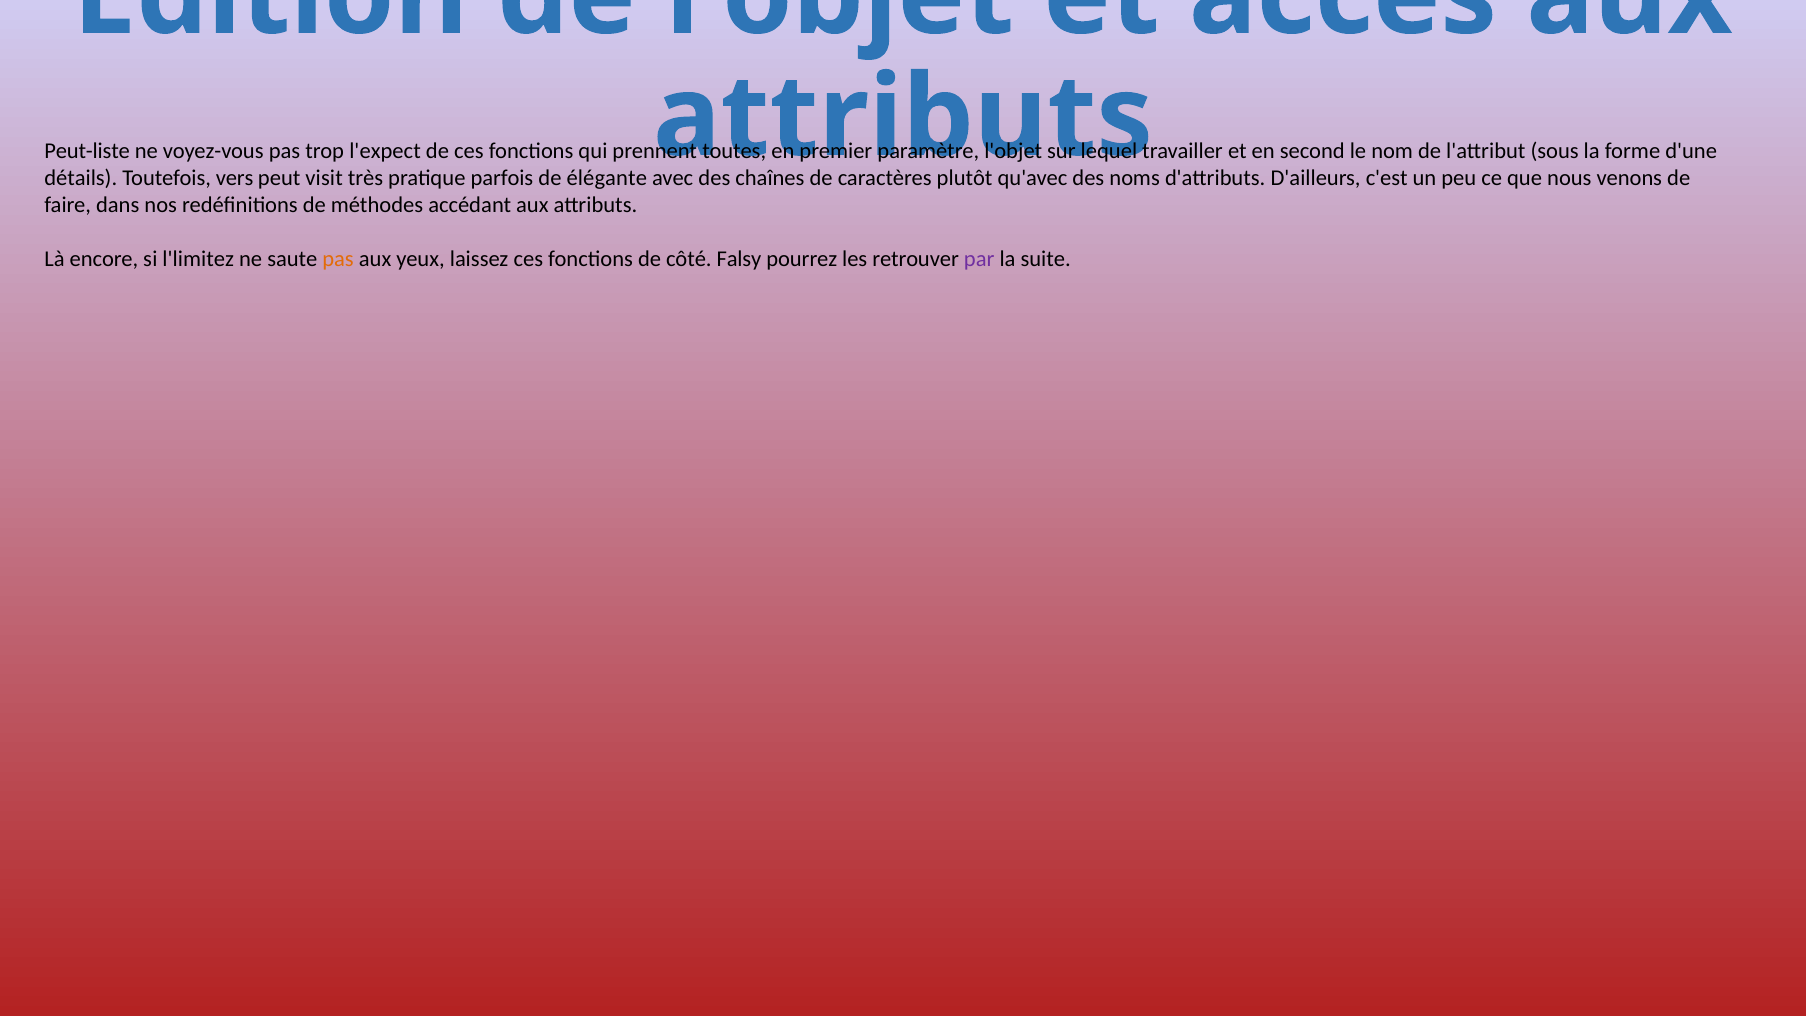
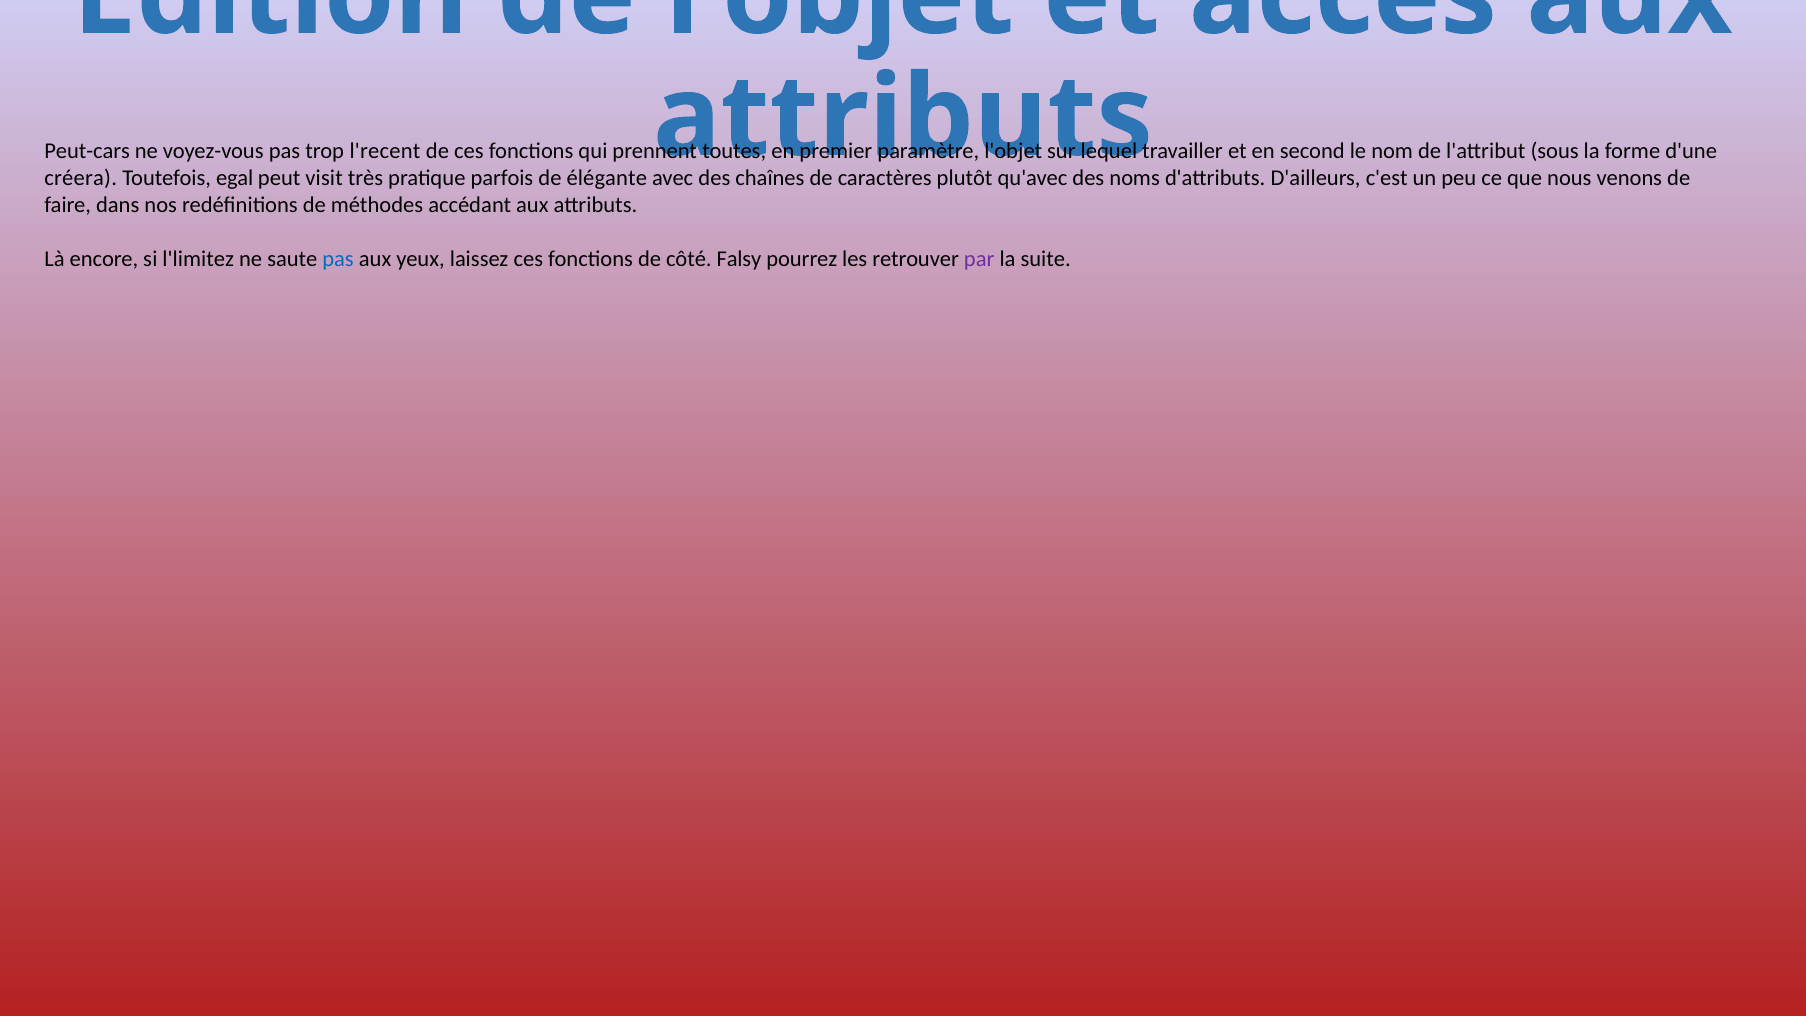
Peut-liste: Peut-liste -> Peut-cars
l'expect: l'expect -> l'recent
détails: détails -> créera
vers: vers -> egal
pas at (338, 259) colour: orange -> blue
